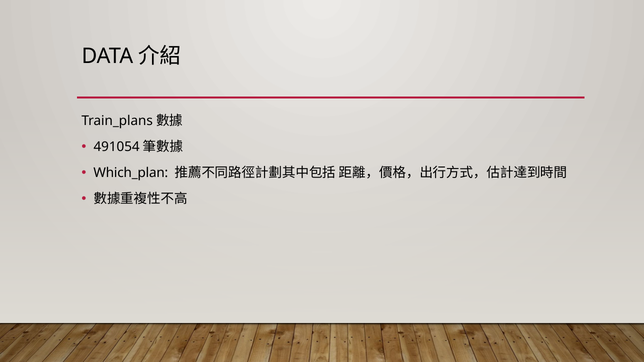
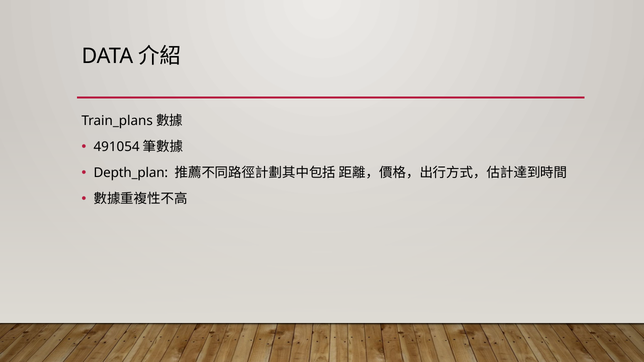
Which_plan: Which_plan -> Depth_plan
